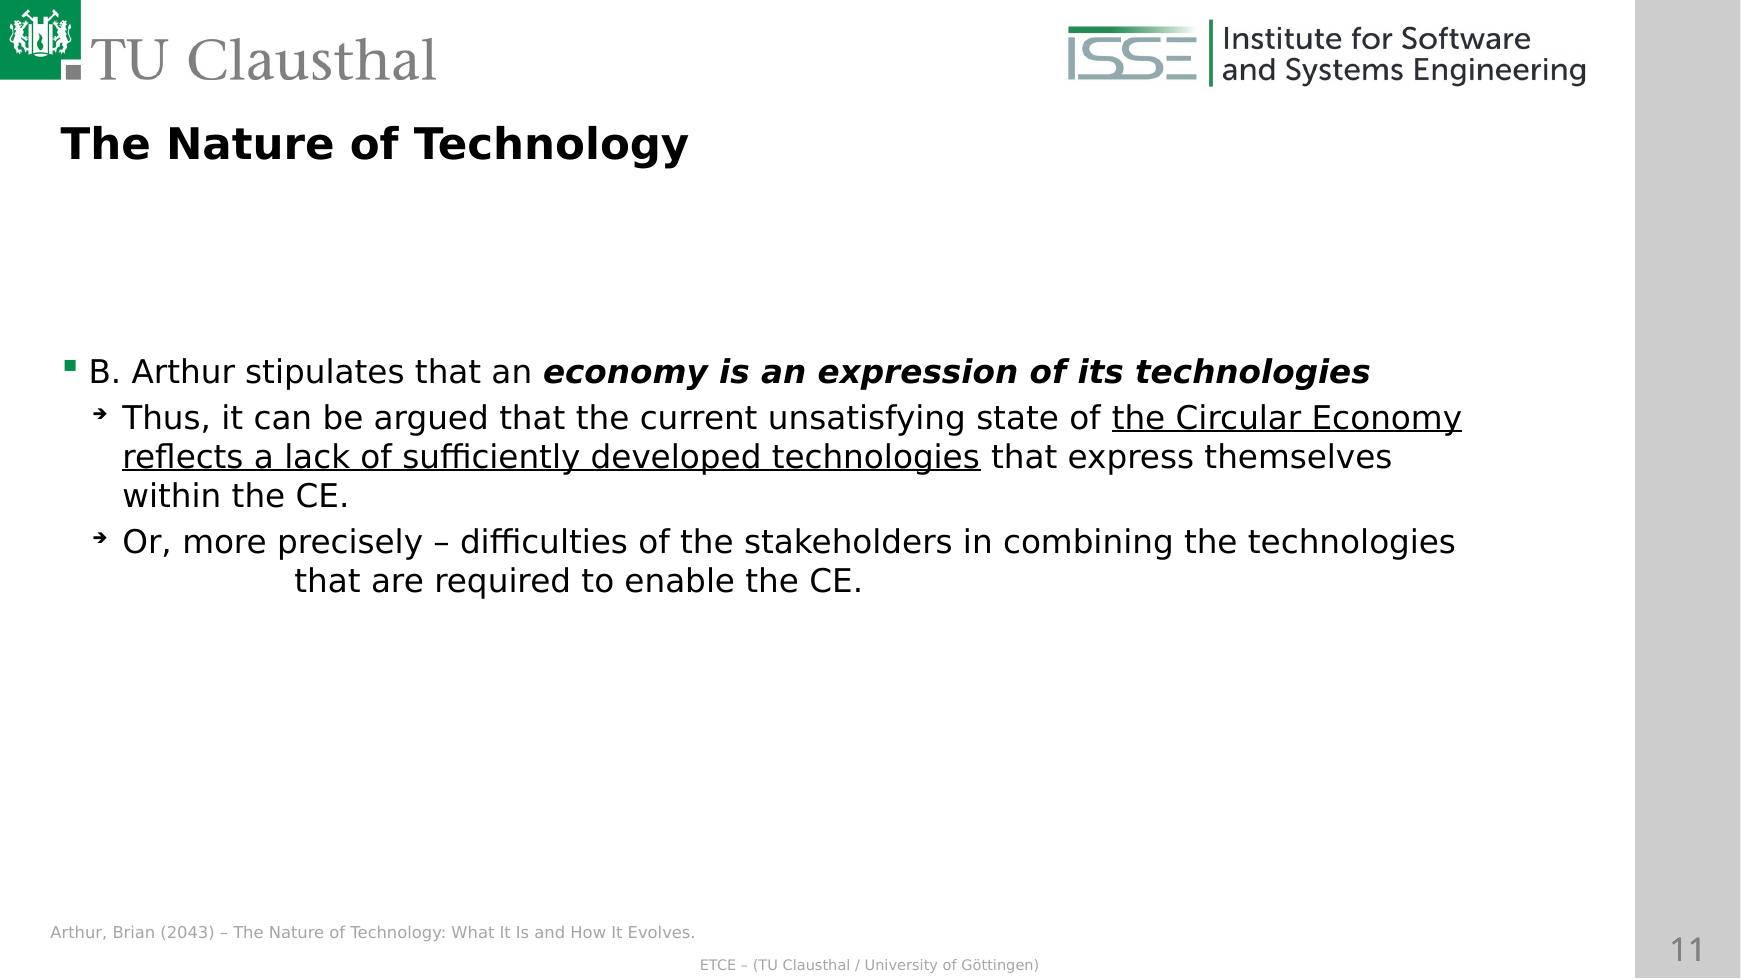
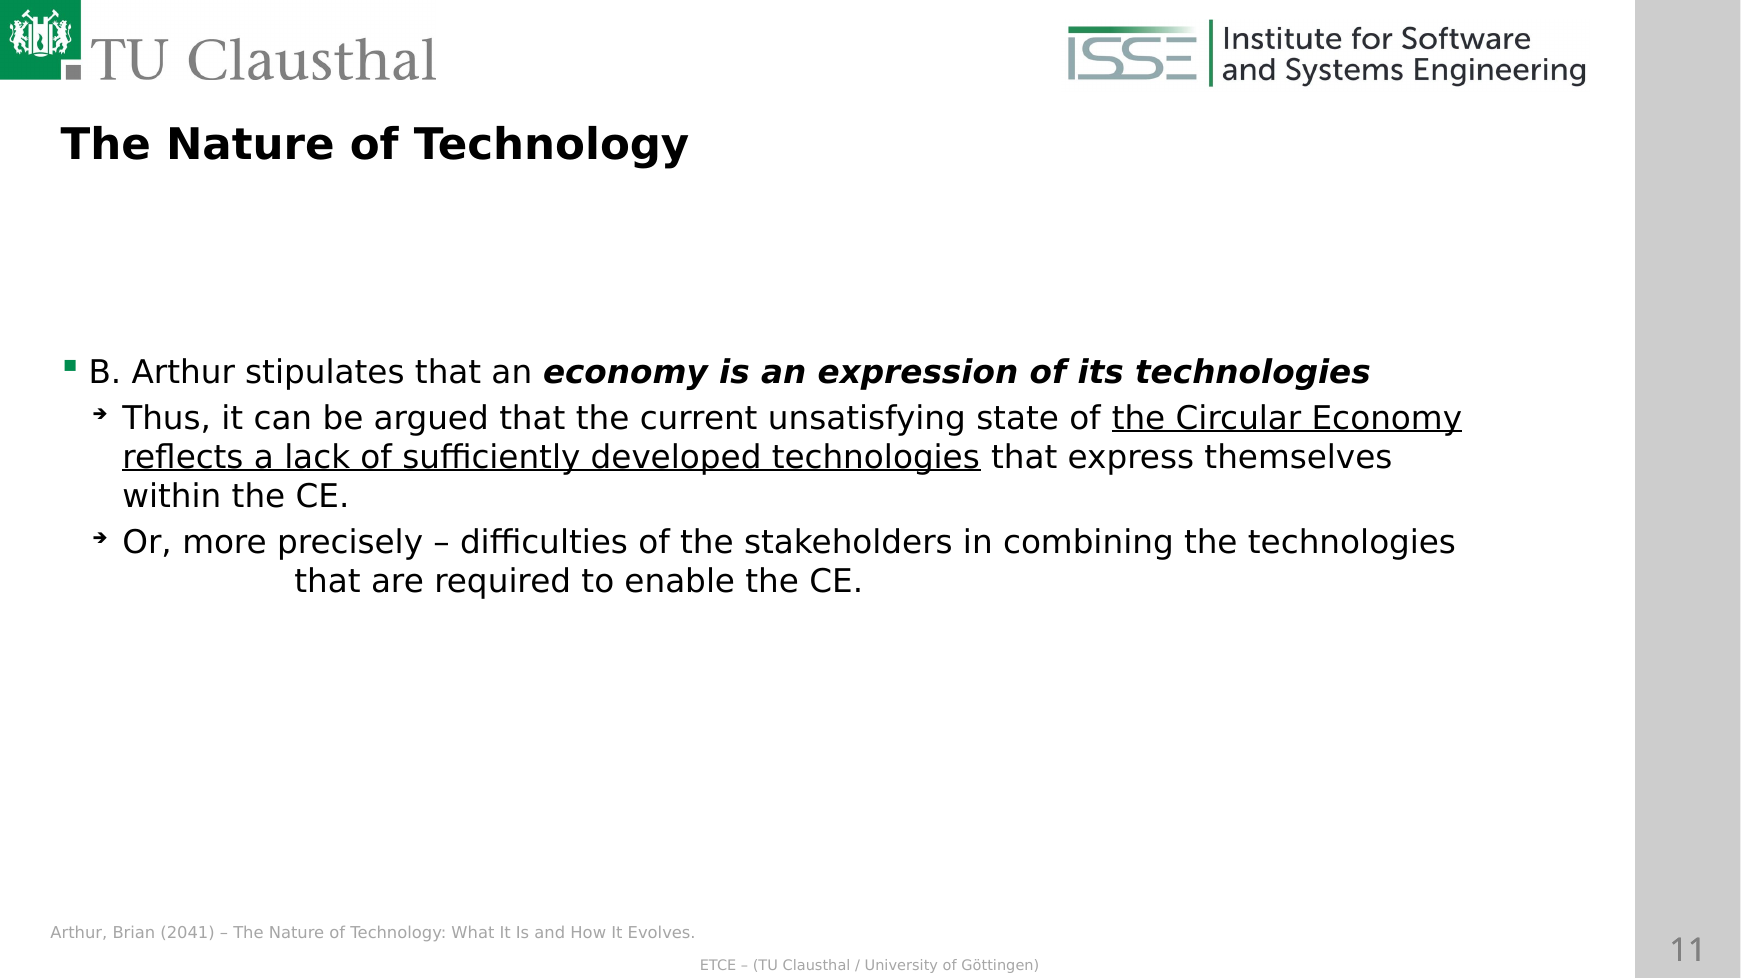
2043: 2043 -> 2041
